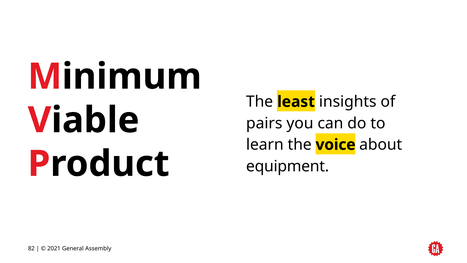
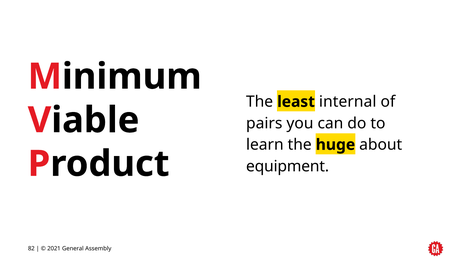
insights: insights -> internal
voice: voice -> huge
